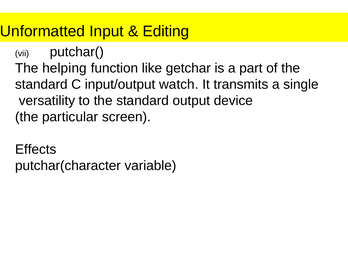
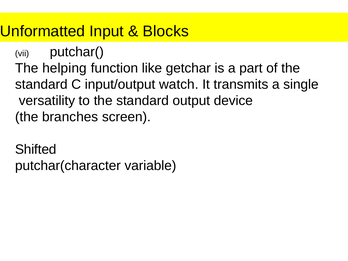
Editing: Editing -> Blocks
particular: particular -> branches
Effects: Effects -> Shifted
